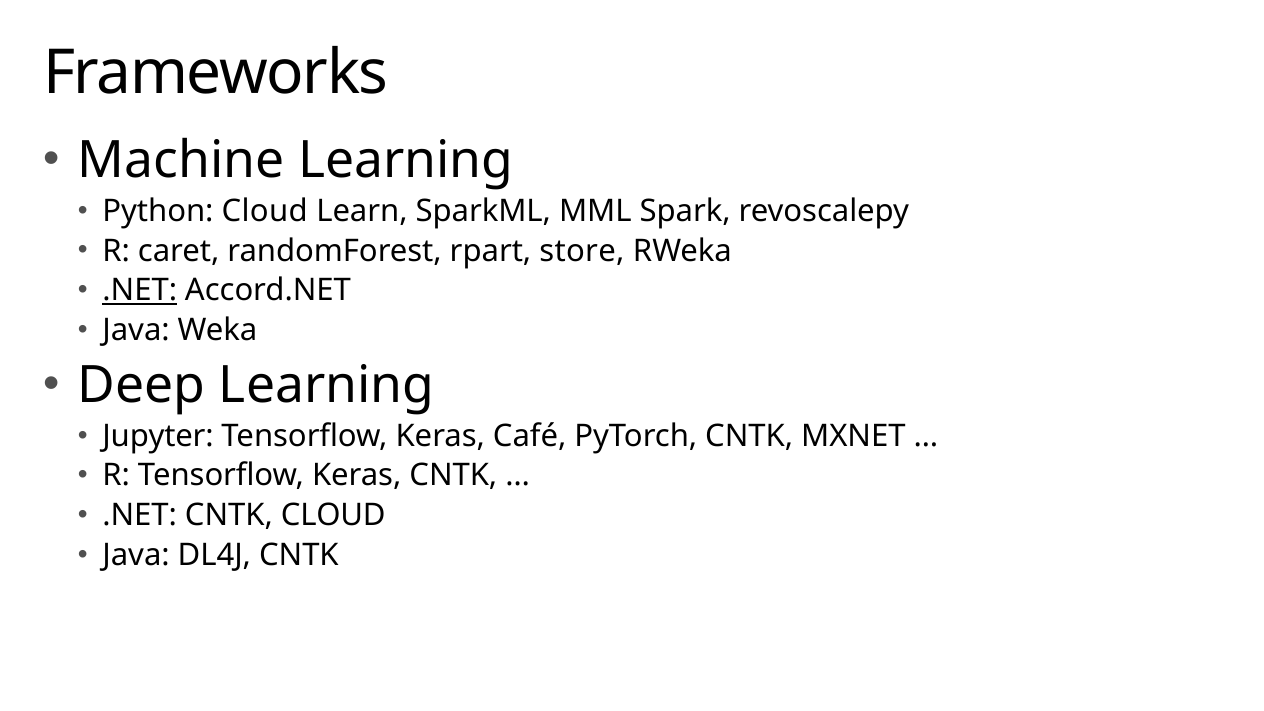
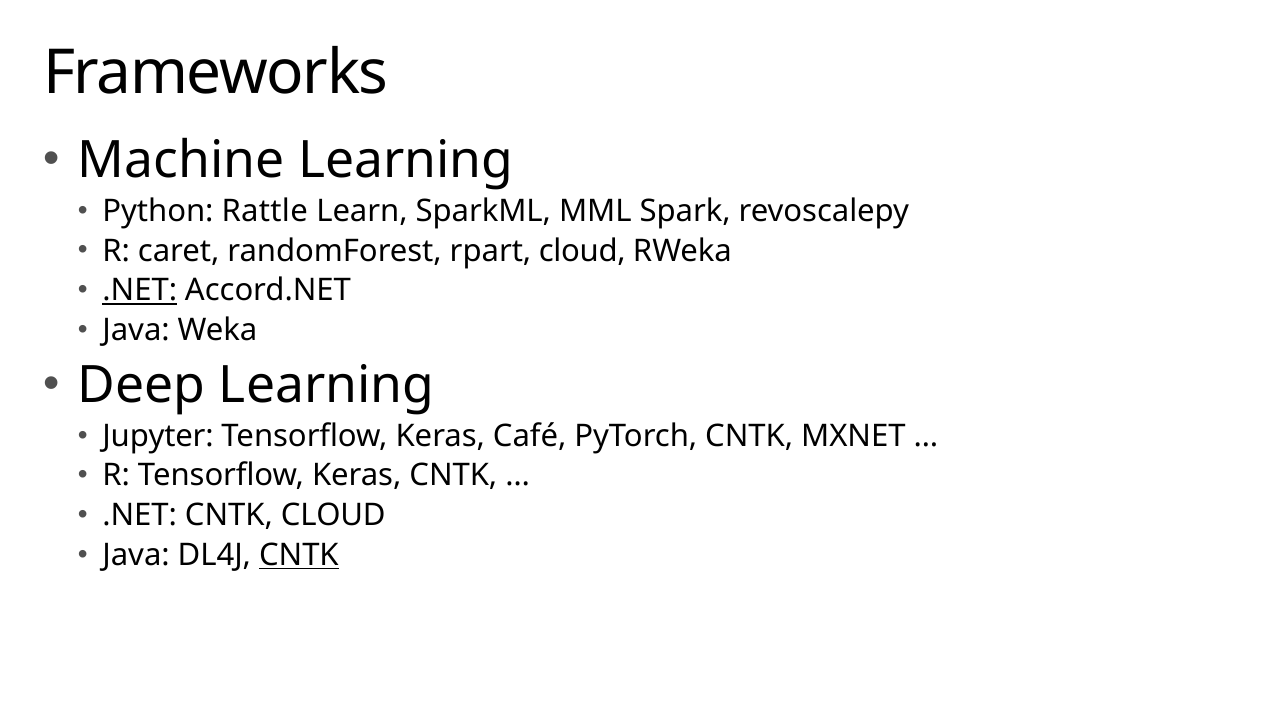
Python Cloud: Cloud -> Rattle
rpart store: store -> cloud
CNTK at (299, 555) underline: none -> present
